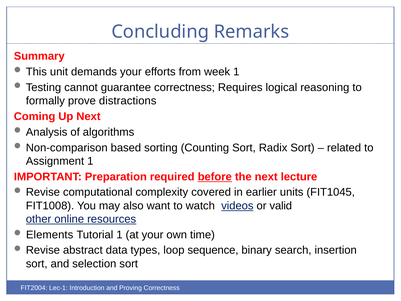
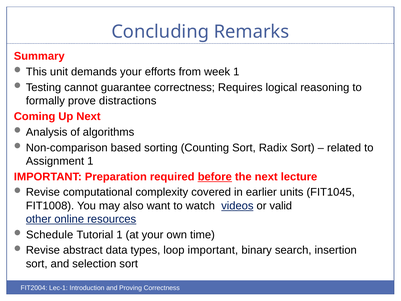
Elements: Elements -> Schedule
loop sequence: sequence -> important
